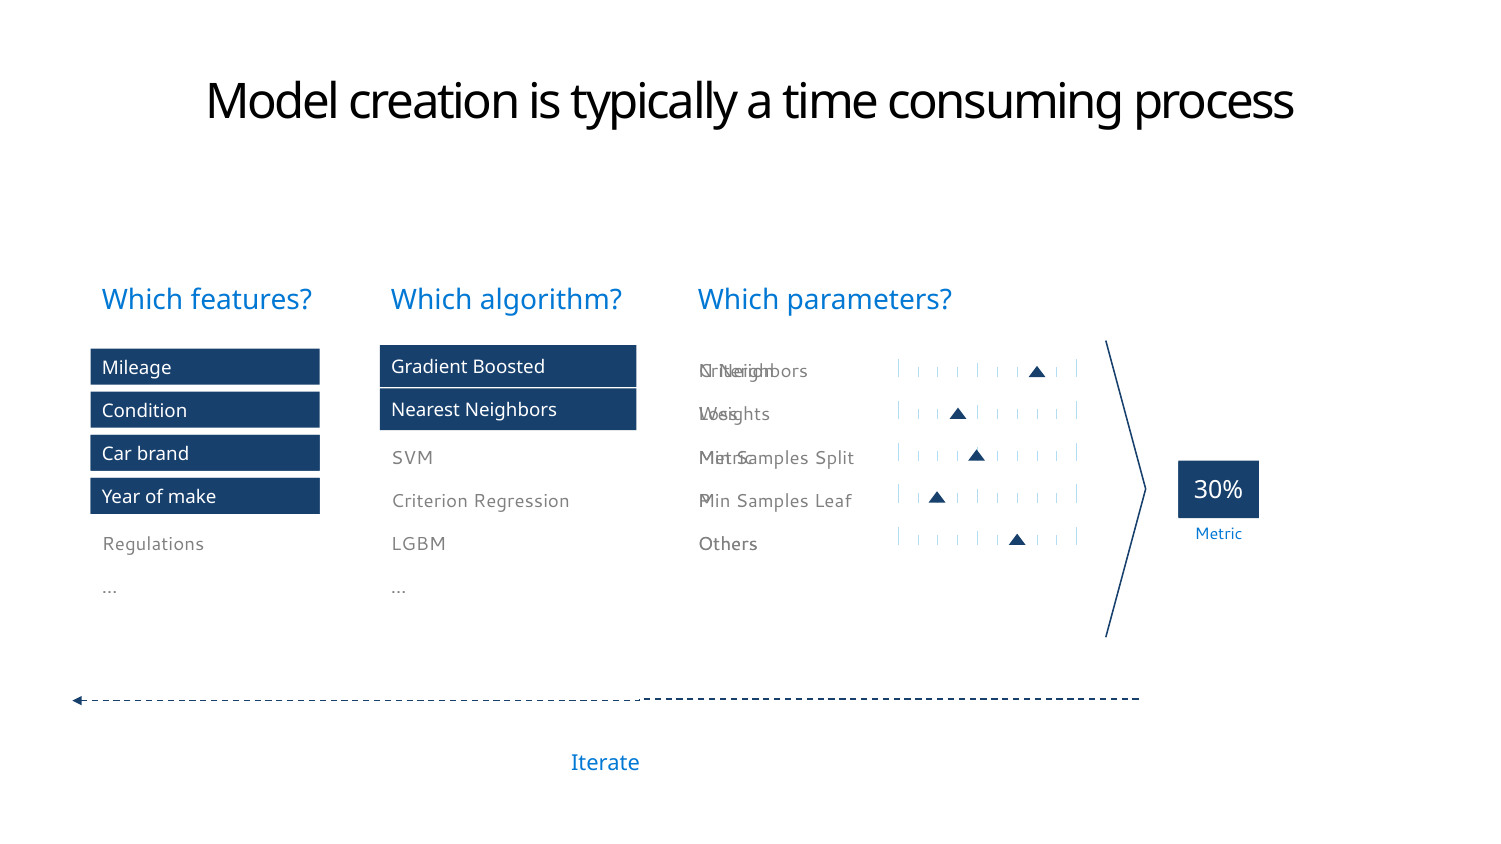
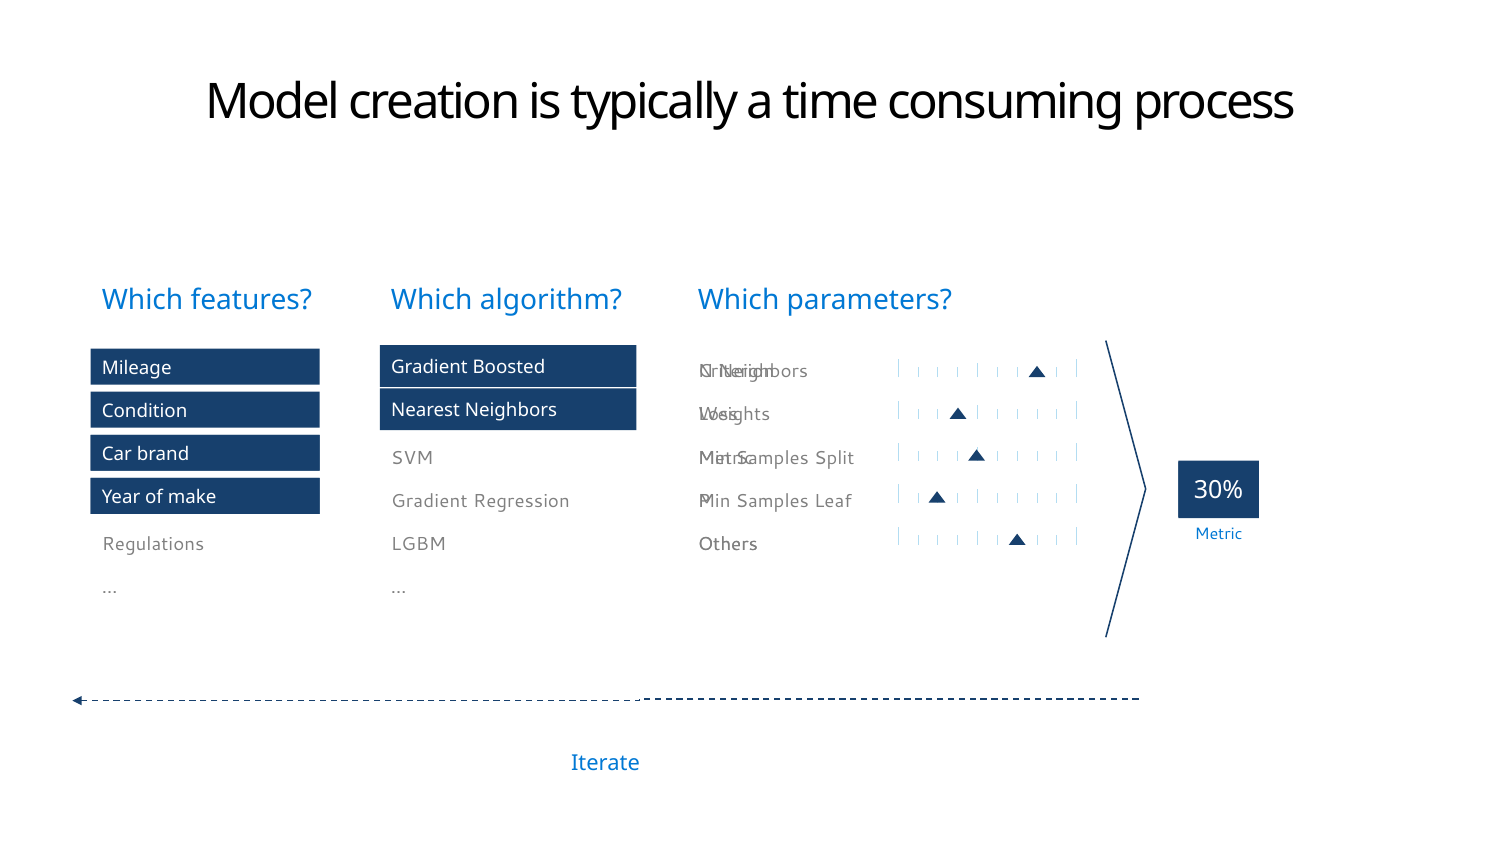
Criterion at (430, 501): Criterion -> Gradient
